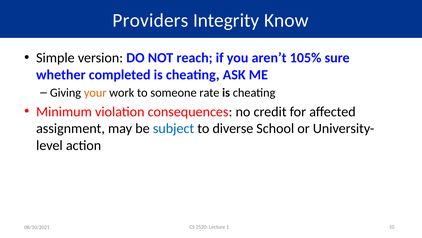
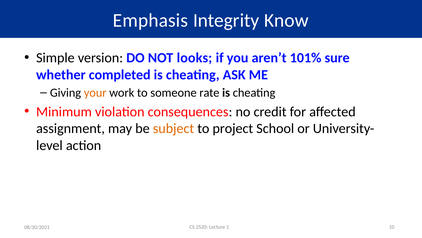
Providers: Providers -> Emphasis
reach: reach -> looks
105%: 105% -> 101%
subject colour: blue -> orange
diverse: diverse -> project
